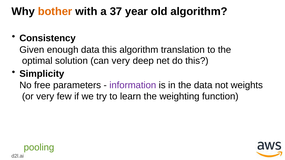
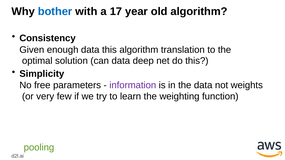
bother colour: orange -> blue
37: 37 -> 17
can very: very -> data
